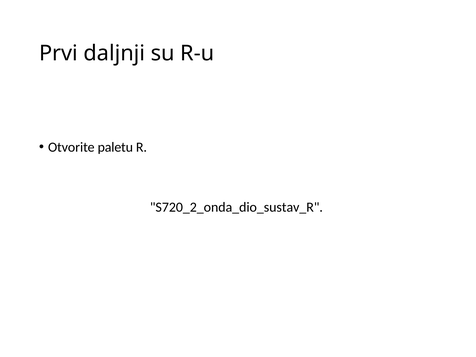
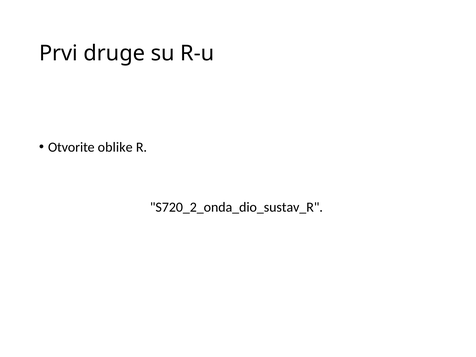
daljnji: daljnji -> druge
paletu: paletu -> oblike
